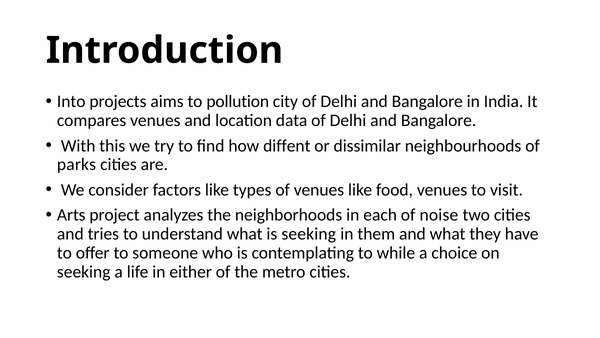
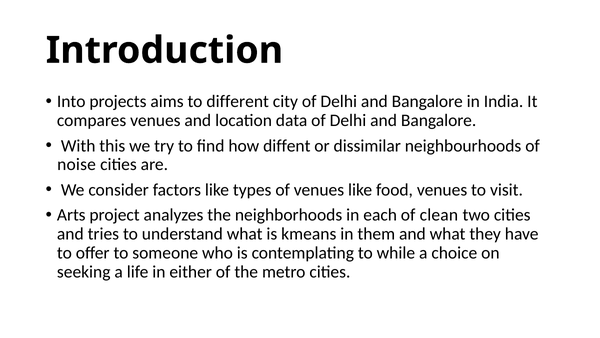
pollution: pollution -> different
parks: parks -> noise
noise: noise -> clean
is seeking: seeking -> kmeans
